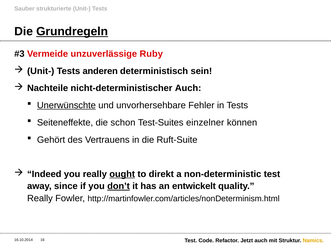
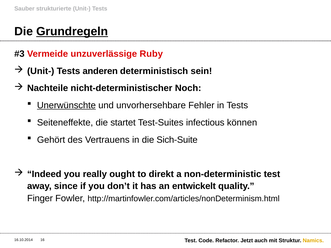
nicht-deterministischer Auch: Auch -> Noch
schon: schon -> startet
einzelner: einzelner -> infectious
Ruft-Suite: Ruft-Suite -> Sich-Suite
ought underline: present -> none
don’t underline: present -> none
Really at (40, 199): Really -> Finger
